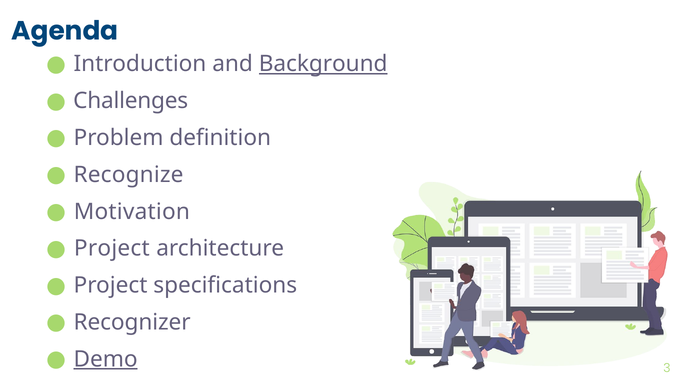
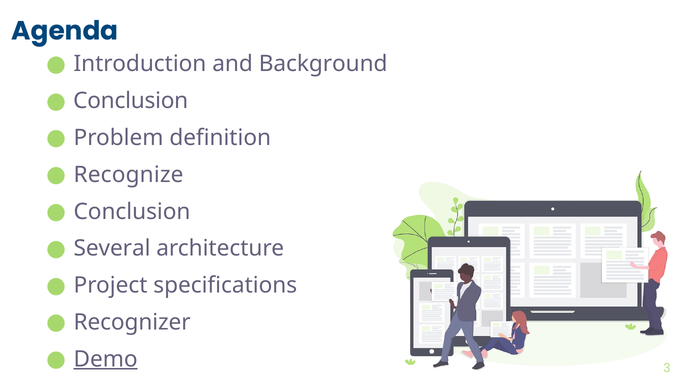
Background underline: present -> none
Challenges at (131, 101): Challenges -> Conclusion
Motivation at (132, 212): Motivation -> Conclusion
Project at (112, 248): Project -> Several
